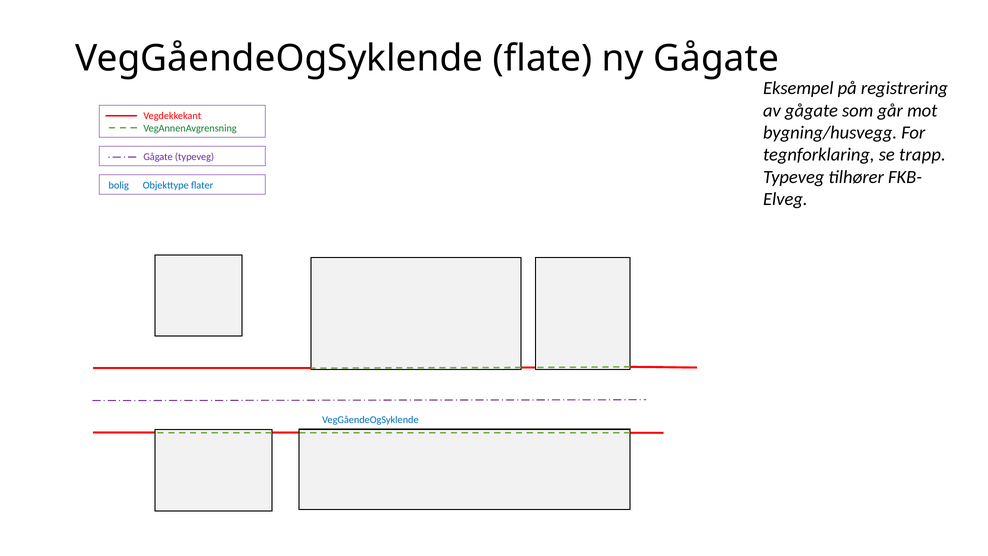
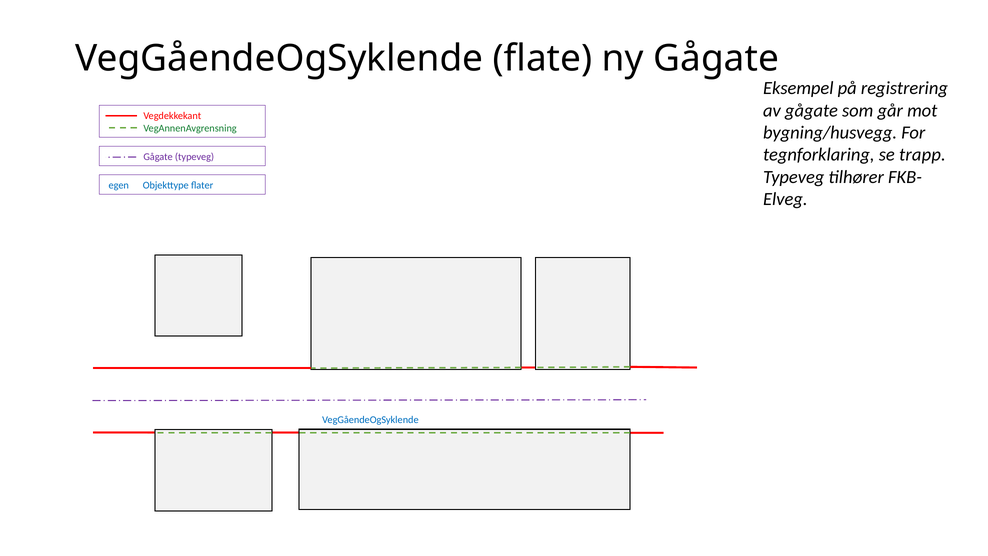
bolig: bolig -> egen
